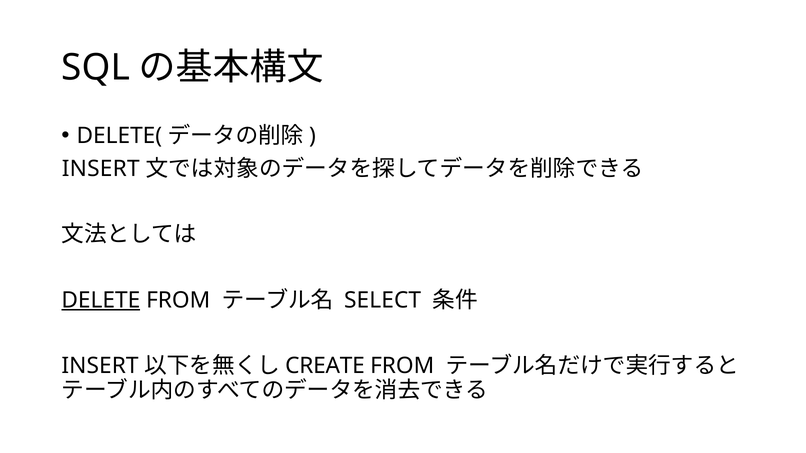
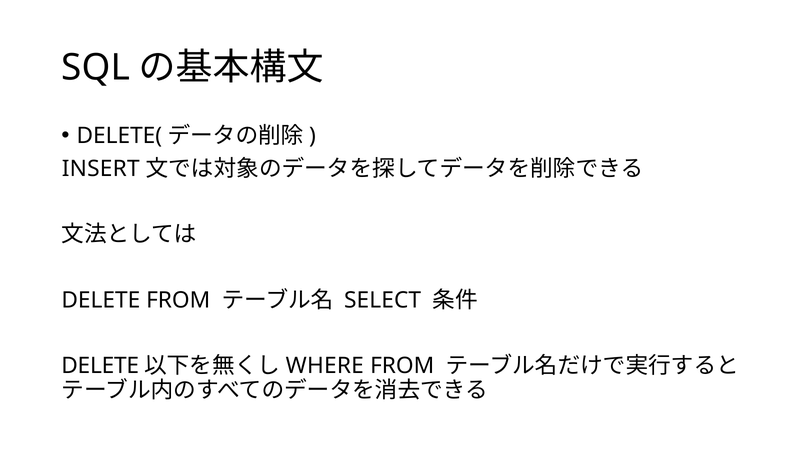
DELETE at (101, 300) underline: present -> none
INSERT at (100, 366): INSERT -> DELETE
CREATE: CREATE -> WHERE
